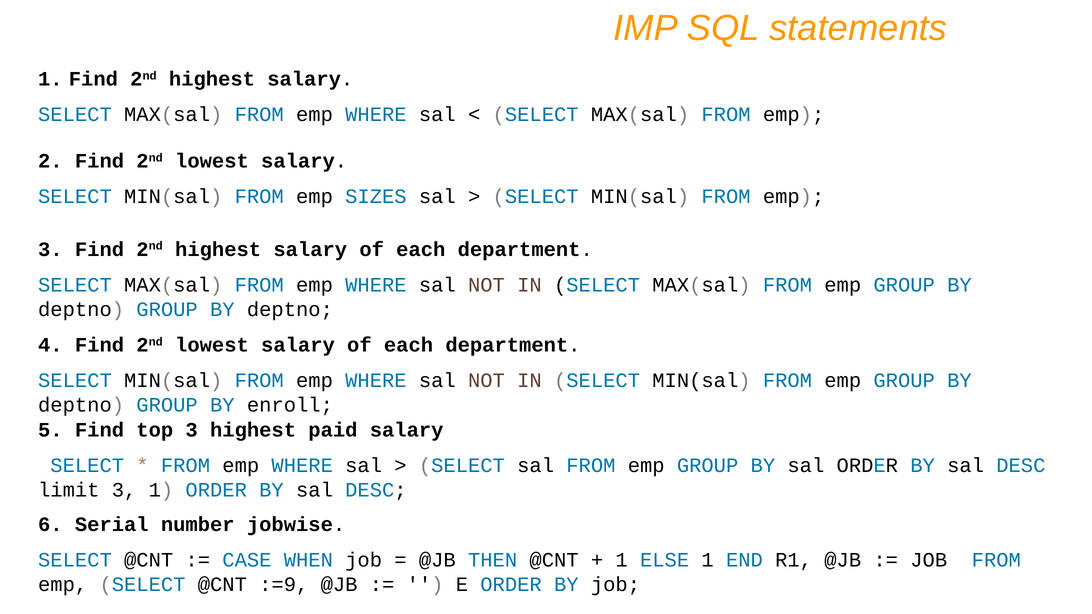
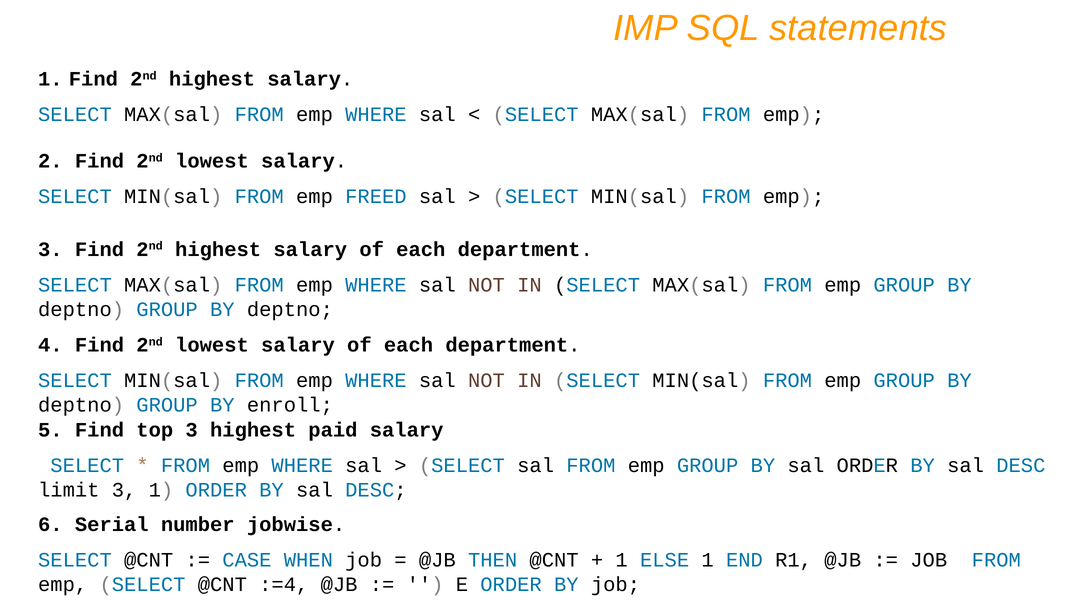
SIZES: SIZES -> FREED
:=9: :=9 -> :=4
